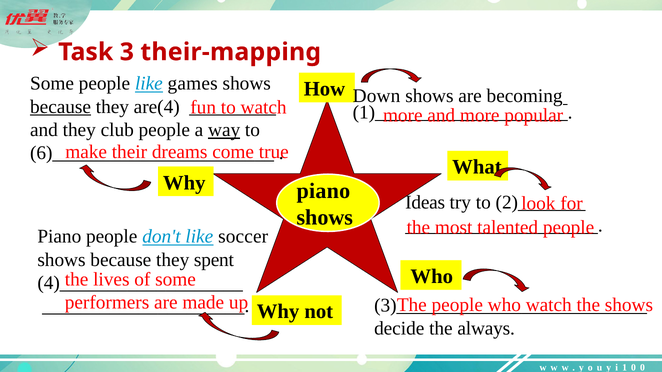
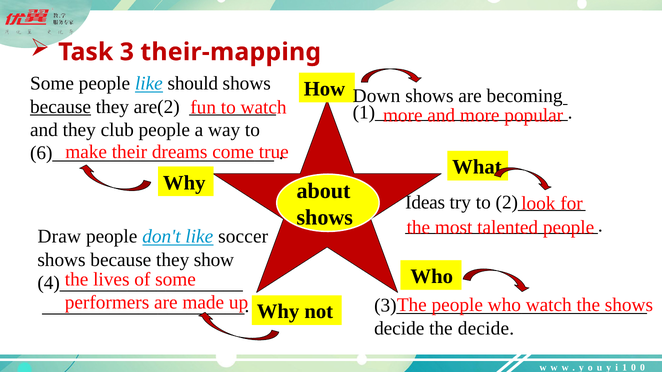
games: games -> should
are(4: are(4 -> are(2
way underline: present -> none
piano at (323, 191): piano -> about
Piano at (59, 237): Piano -> Draw
spent: spent -> show
the always: always -> decide
